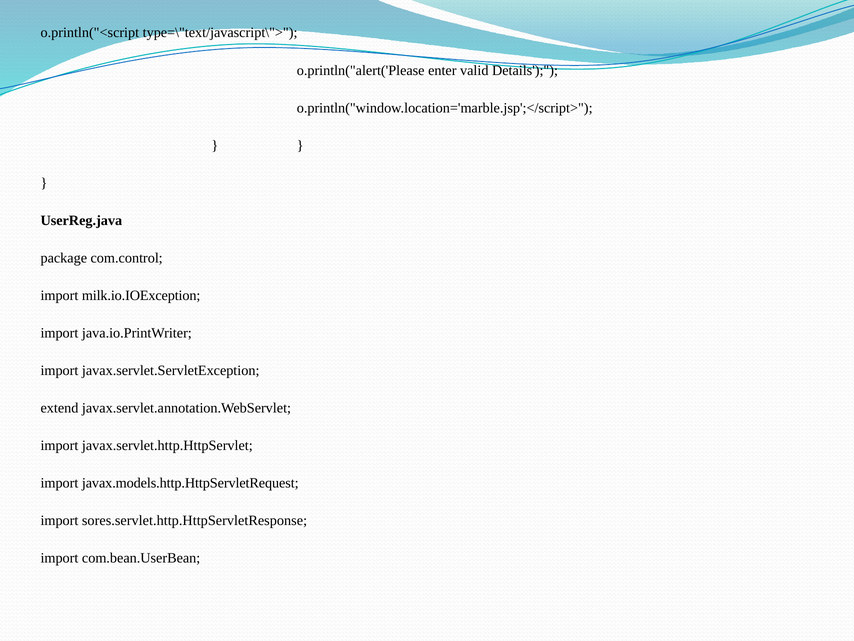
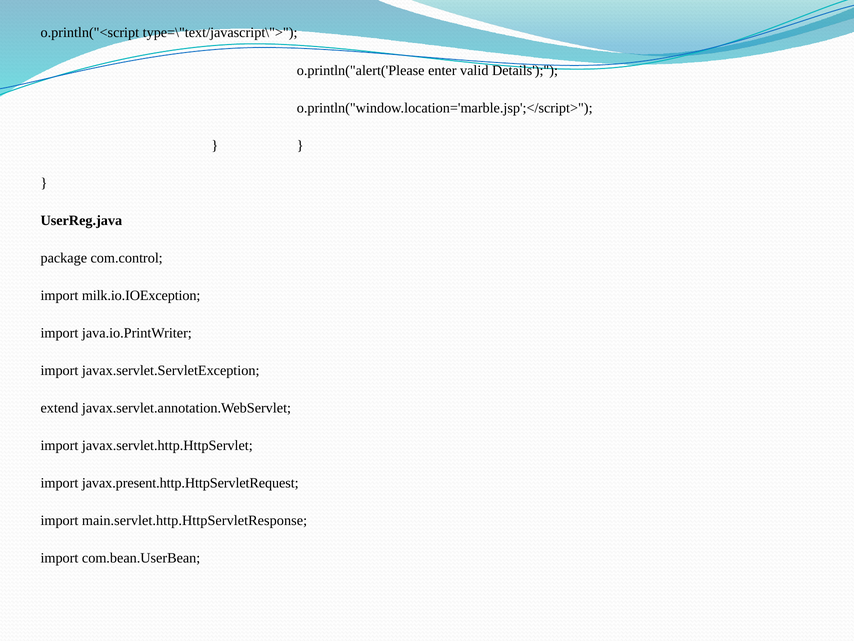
javax.models.http.HttpServletRequest: javax.models.http.HttpServletRequest -> javax.present.http.HttpServletRequest
sores.servlet.http.HttpServletResponse: sores.servlet.http.HttpServletResponse -> main.servlet.http.HttpServletResponse
